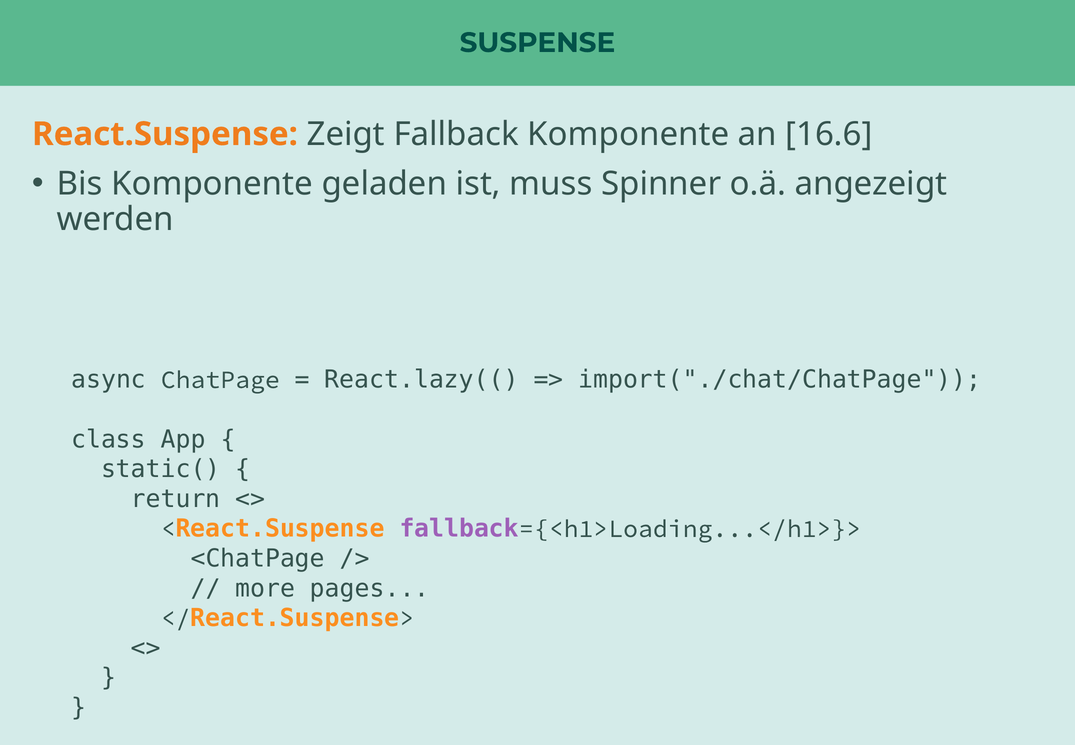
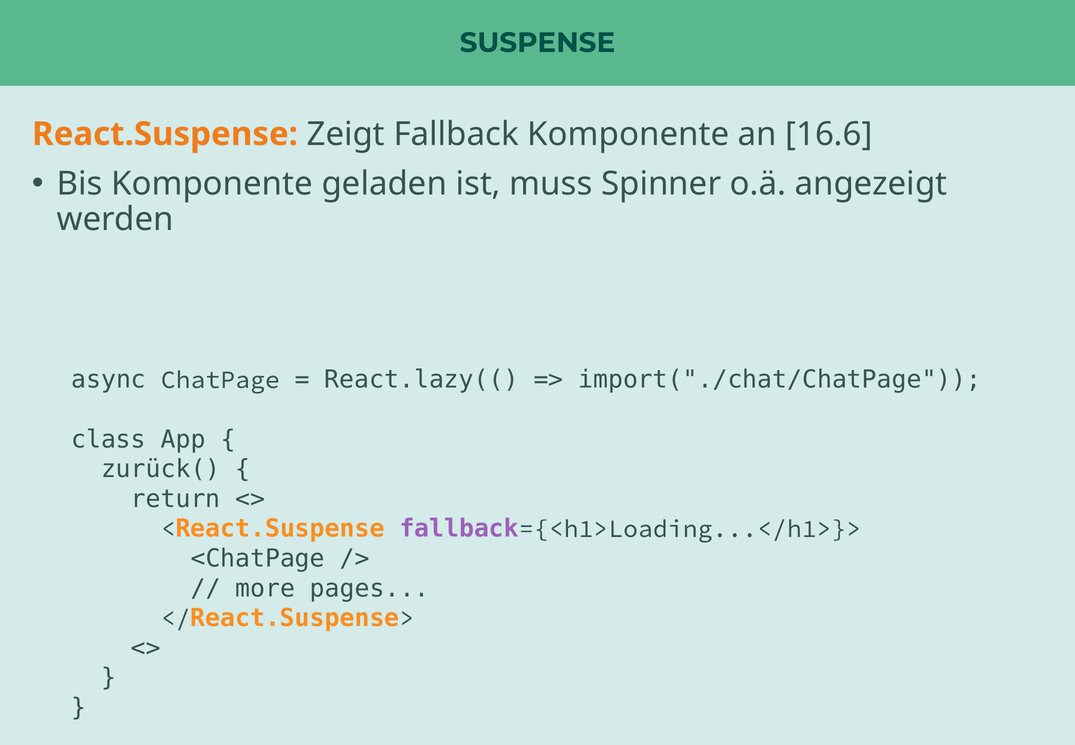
static(: static( -> zurück(
